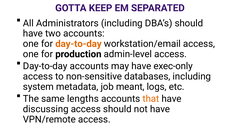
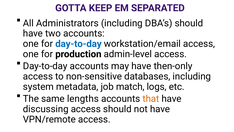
day-to-day at (78, 44) colour: orange -> blue
exec-only: exec-only -> then-only
meant: meant -> match
